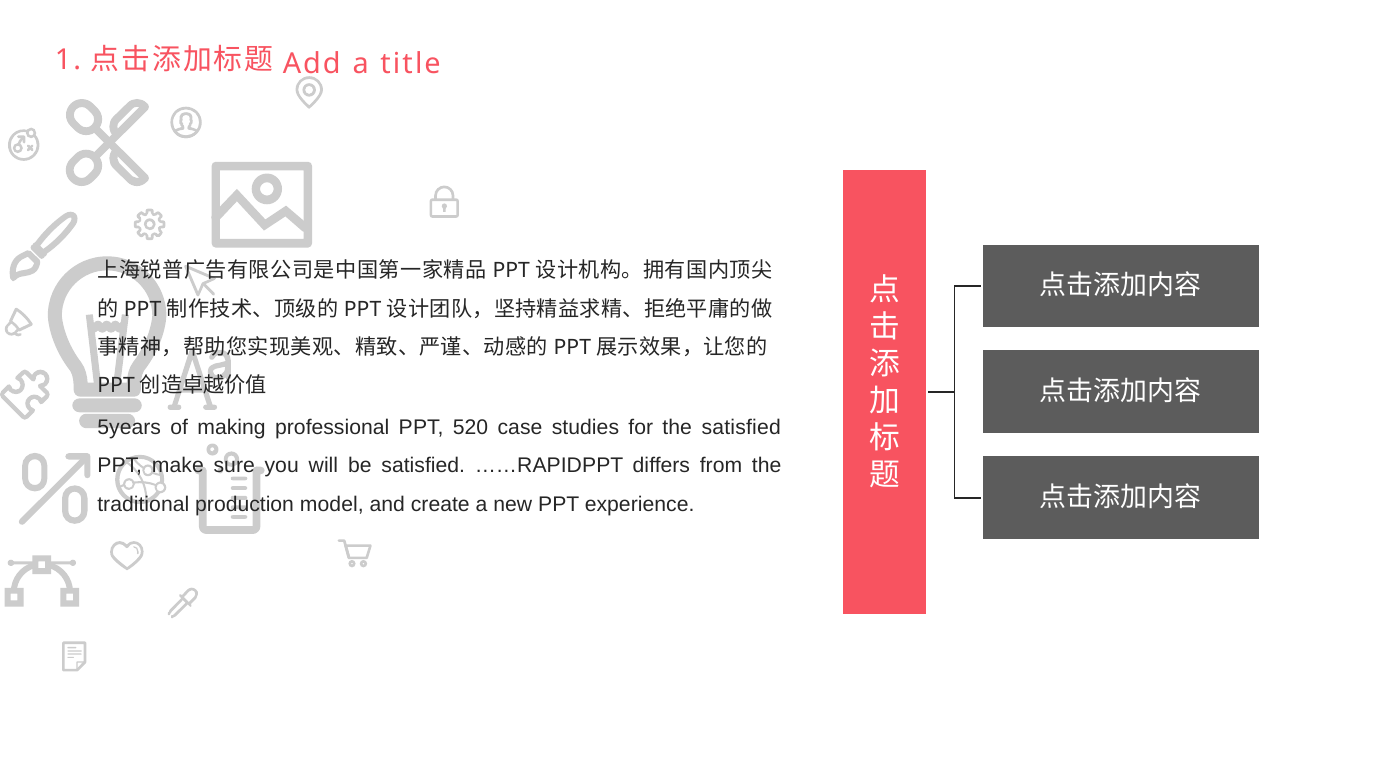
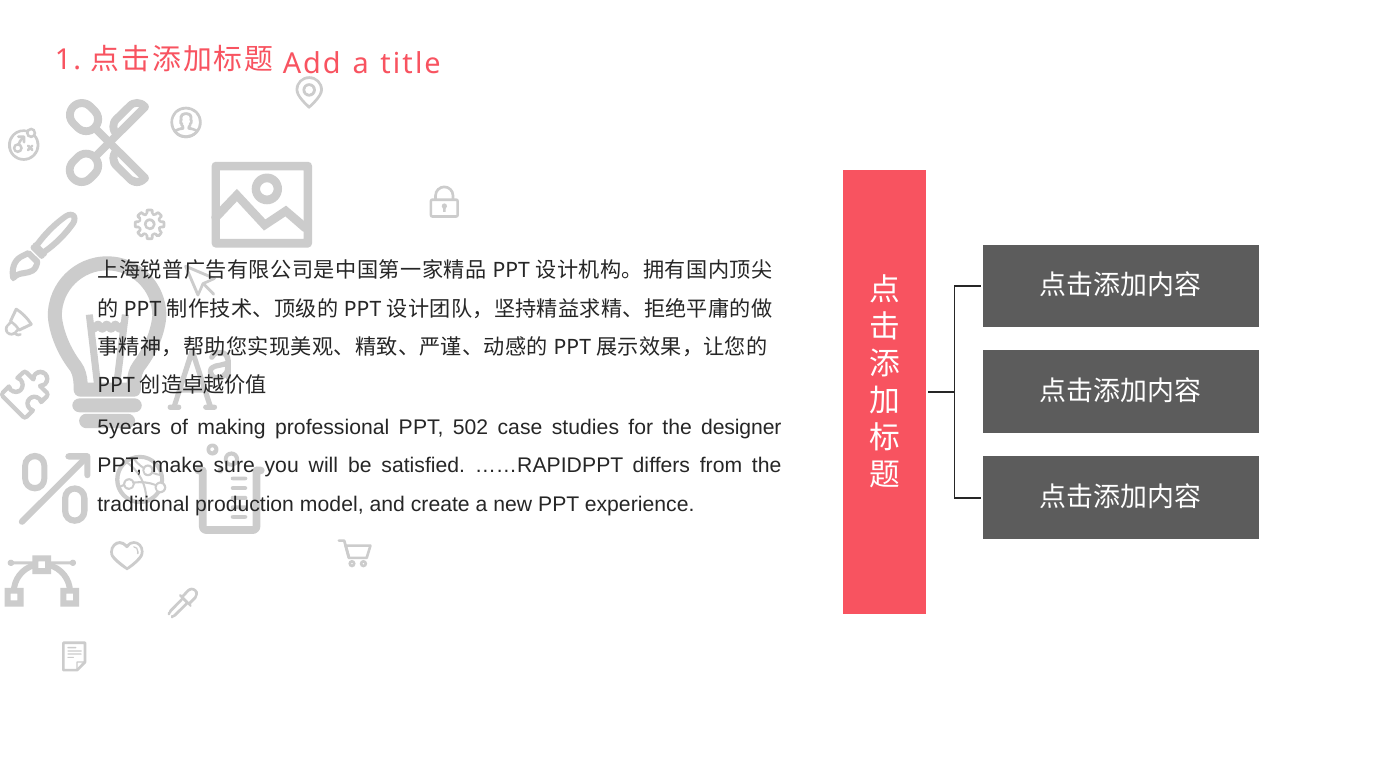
520: 520 -> 502
the satisfied: satisfied -> designer
